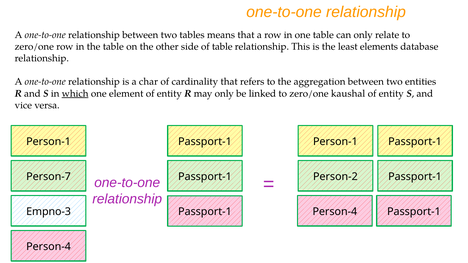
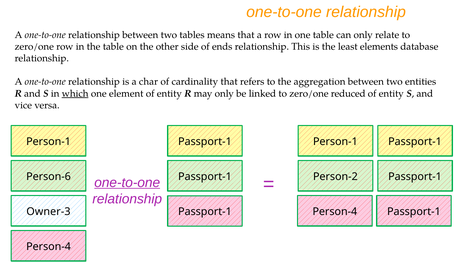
of table: table -> ends
kaushal: kaushal -> reduced
Person-7: Person-7 -> Person-6
one-to-one at (127, 183) underline: none -> present
Empno-3: Empno-3 -> Owner-3
